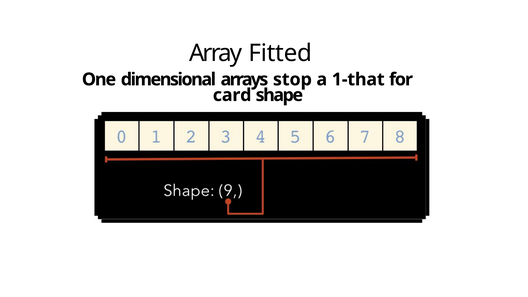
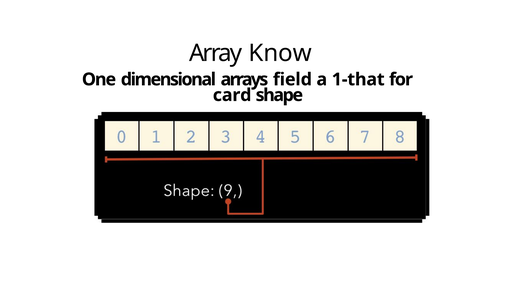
Fitted: Fitted -> Know
stop: stop -> field
